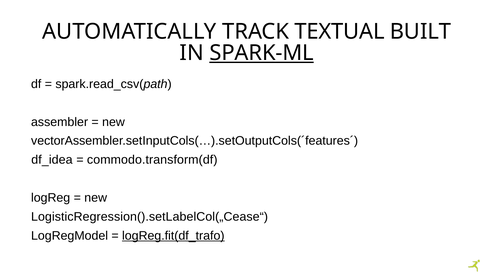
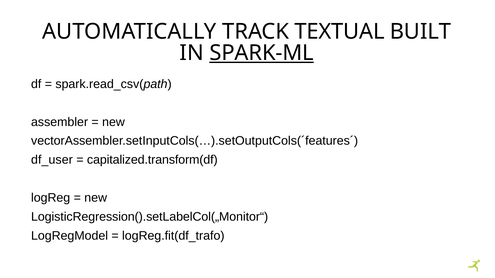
df_idea: df_idea -> df_user
commodo.transform(df: commodo.transform(df -> capitalized.transform(df
LogisticRegression().setLabelCol(„Cease“: LogisticRegression().setLabelCol(„Cease“ -> LogisticRegression().setLabelCol(„Monitor“
logReg.fit(df_trafo underline: present -> none
